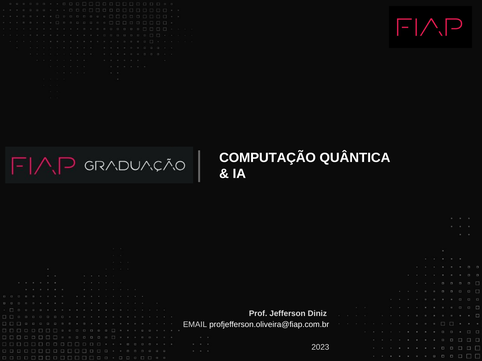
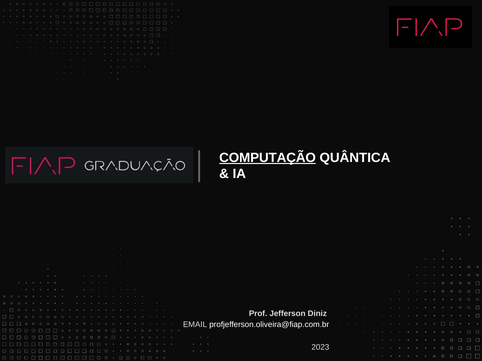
COMPUTAÇÃO underline: none -> present
